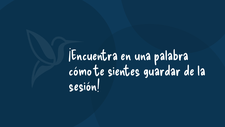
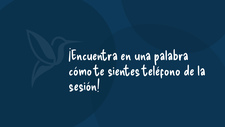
guardar: guardar -> teléfono
